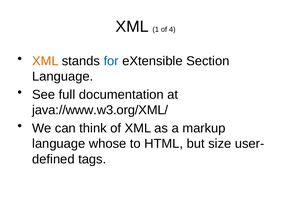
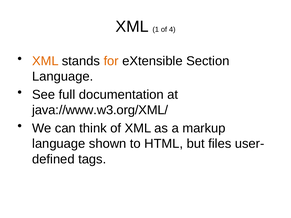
for colour: blue -> orange
whose: whose -> shown
size: size -> files
